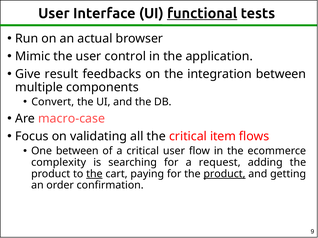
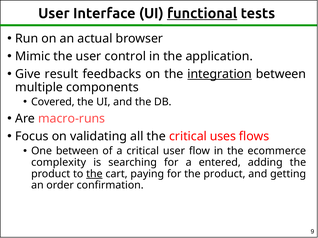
integration underline: none -> present
Convert: Convert -> Covered
macro-case: macro-case -> macro-runs
item: item -> uses
request: request -> entered
product at (224, 174) underline: present -> none
